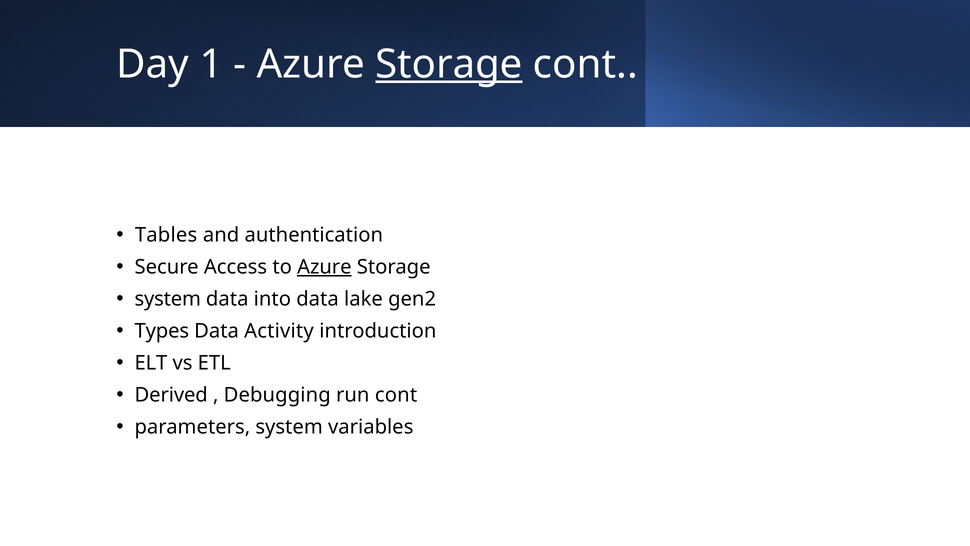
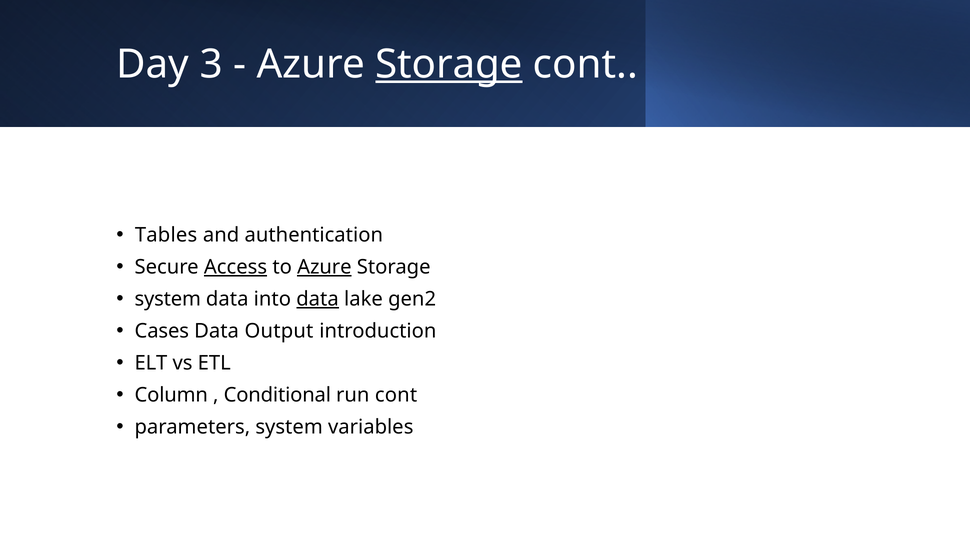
1: 1 -> 3
Access underline: none -> present
data at (318, 299) underline: none -> present
Types: Types -> Cases
Activity: Activity -> Output
Derived: Derived -> Column
Debugging: Debugging -> Conditional
